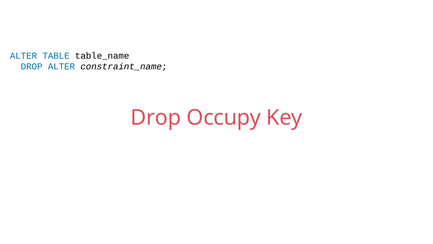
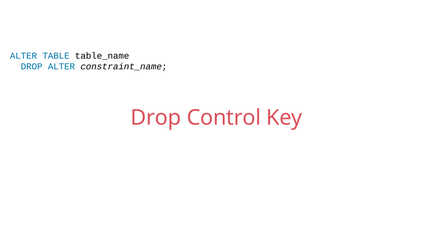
Occupy: Occupy -> Control
